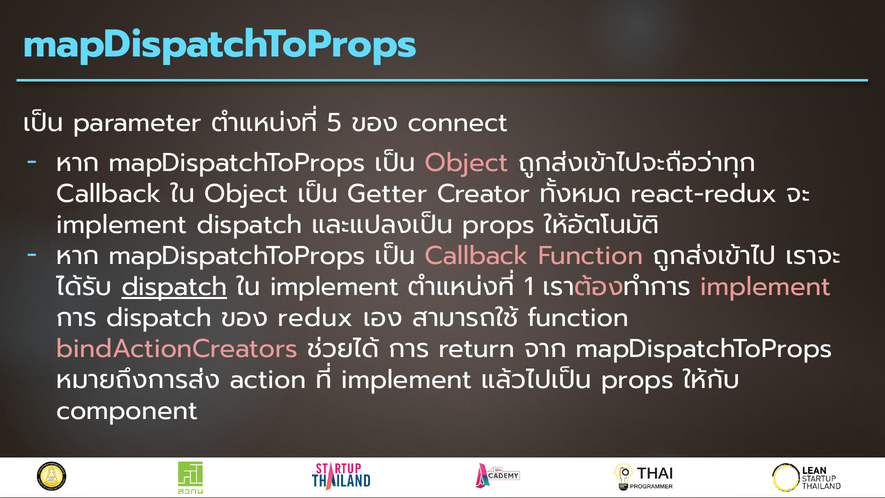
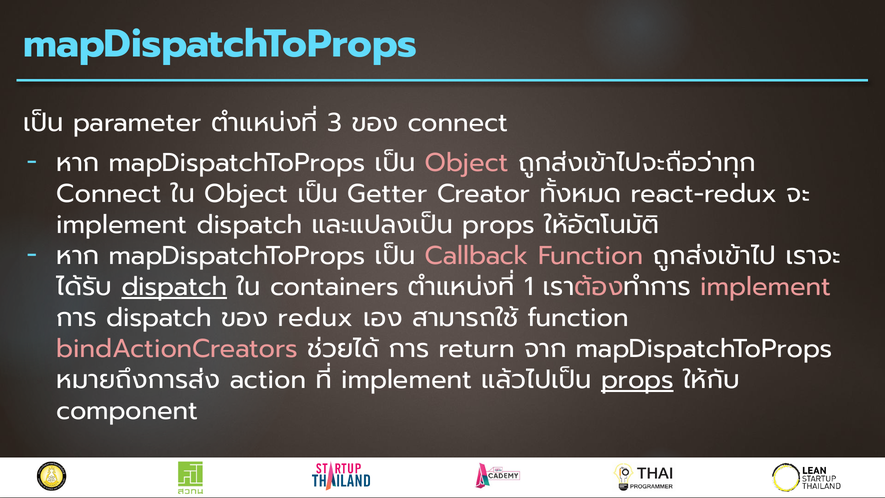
5: 5 -> 3
Callback at (109, 194): Callback -> Connect
implement at (334, 287): implement -> containers
props at (637, 380) underline: none -> present
